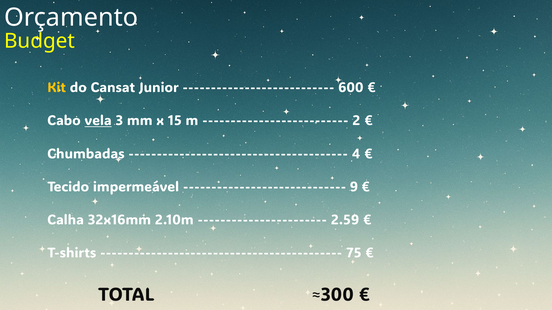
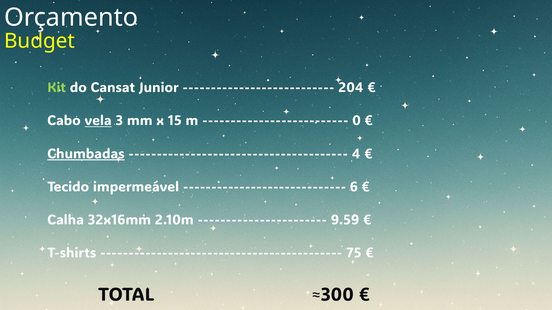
Kit colour: yellow -> light green
600: 600 -> 204
2: 2 -> 0
Chumbadas underline: none -> present
9: 9 -> 6
2.59: 2.59 -> 9.59
